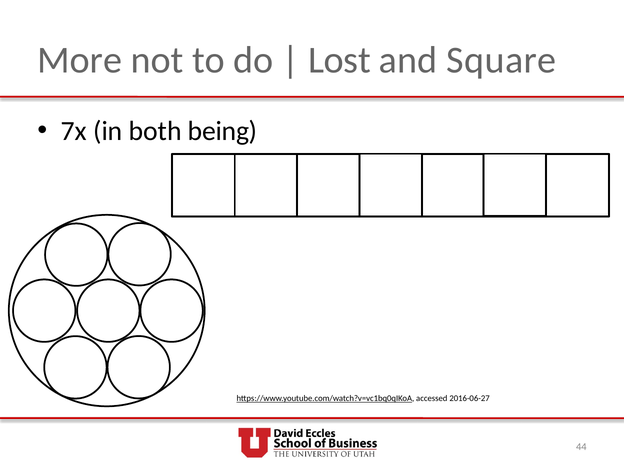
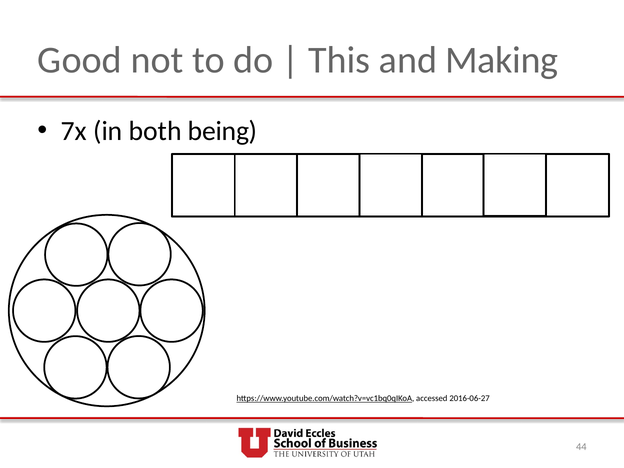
More: More -> Good
Lost: Lost -> This
Square: Square -> Making
